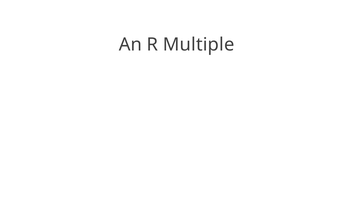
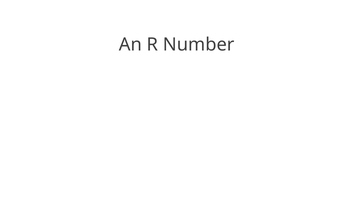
Multiple: Multiple -> Number
